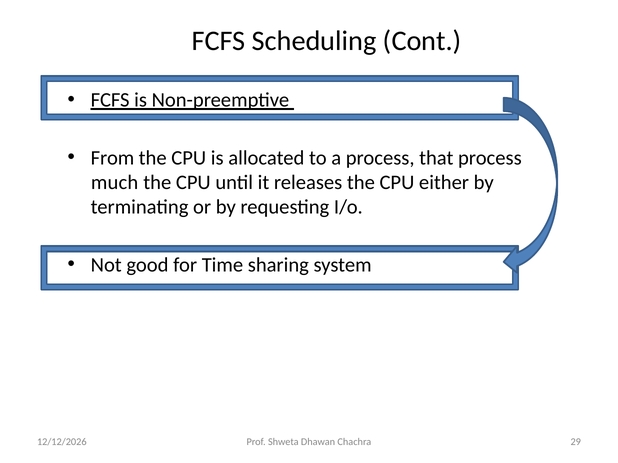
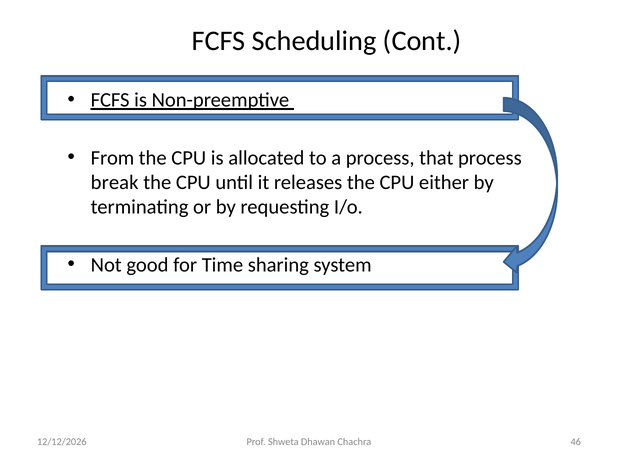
much: much -> break
29: 29 -> 46
